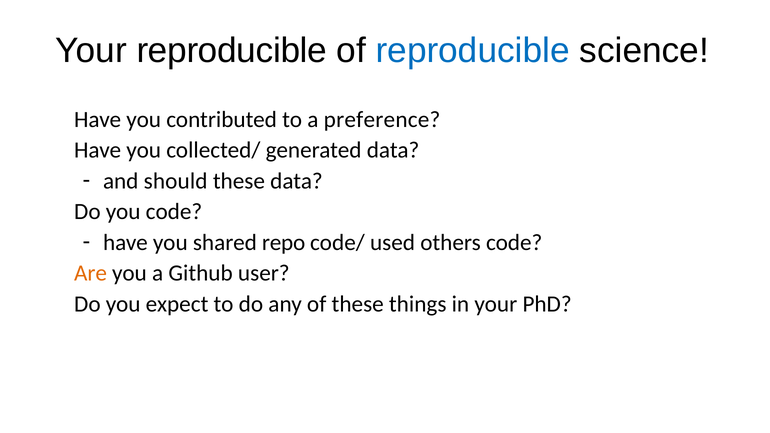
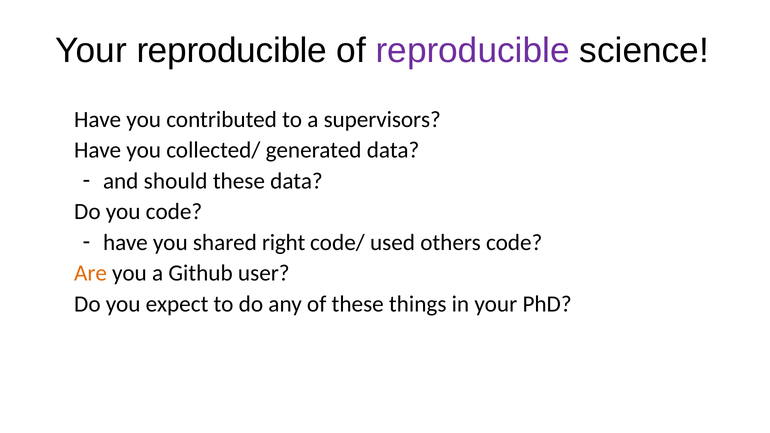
reproducible at (473, 51) colour: blue -> purple
preference: preference -> supervisors
repo: repo -> right
